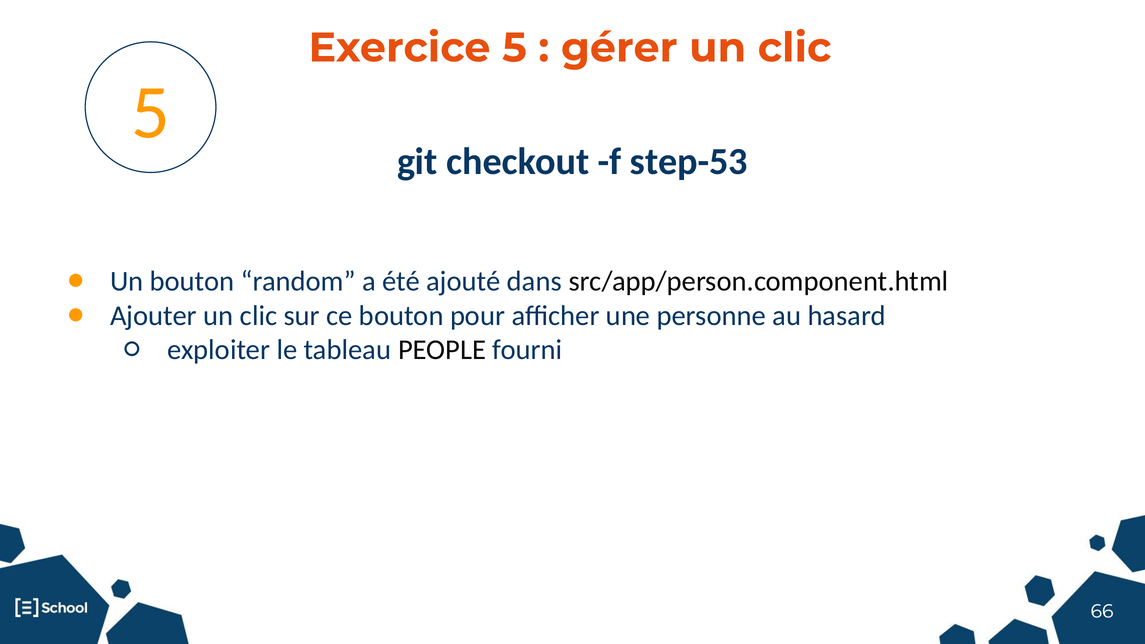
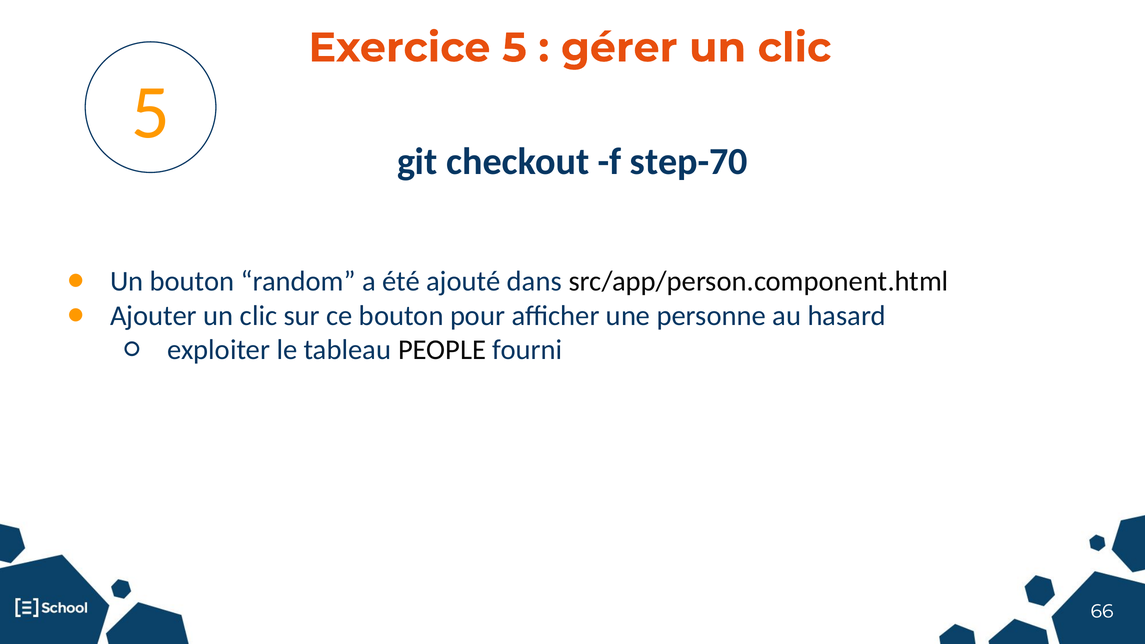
step-53: step-53 -> step-70
